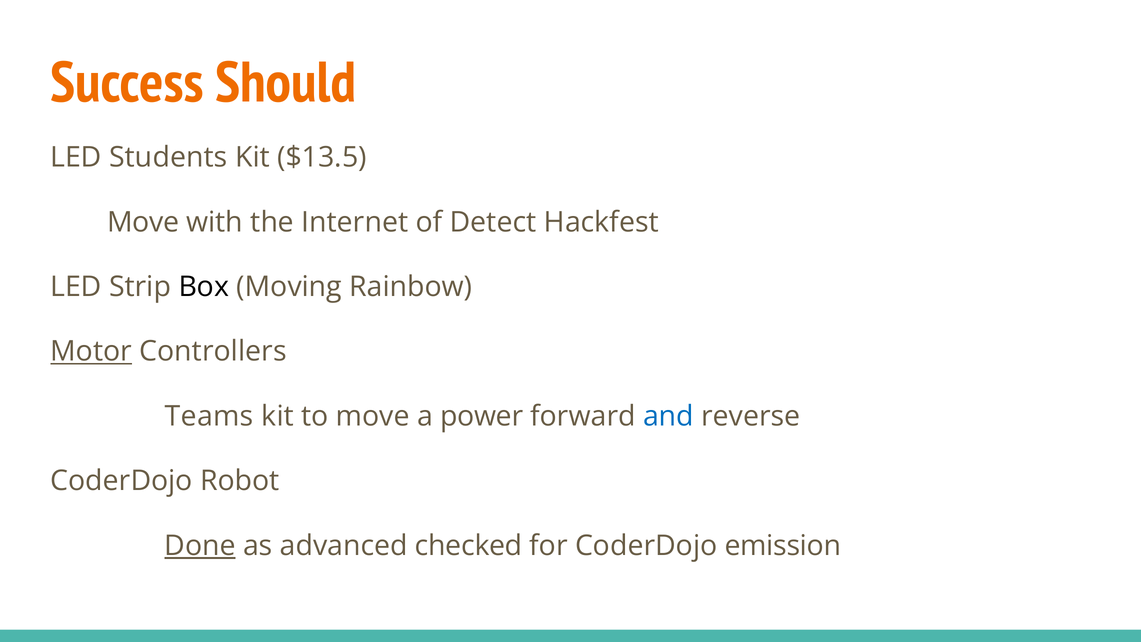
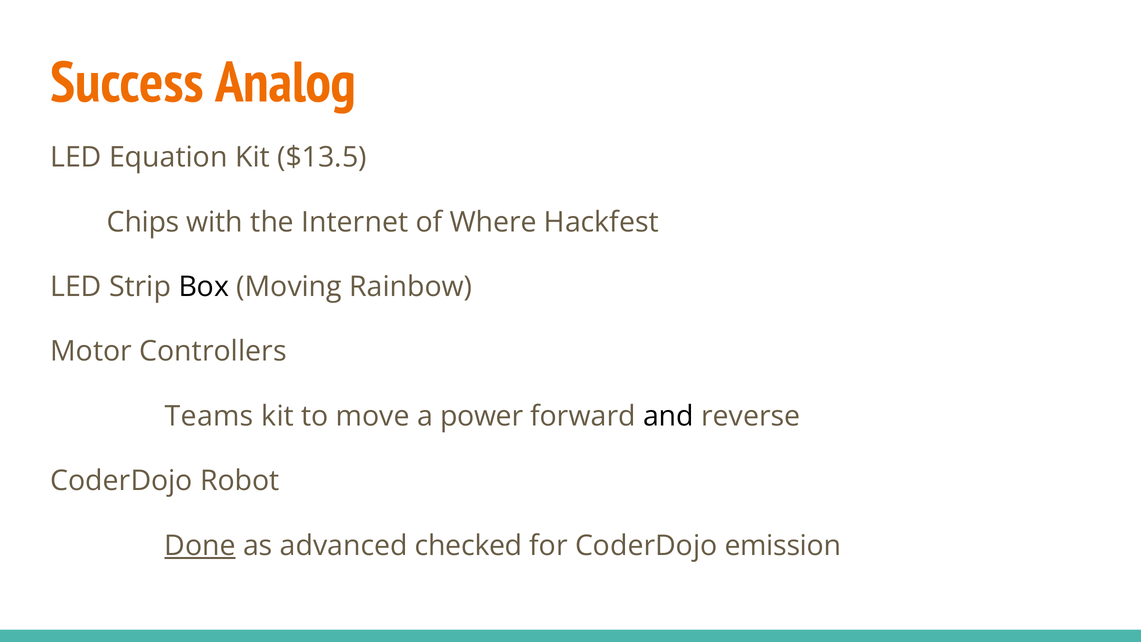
Should: Should -> Analog
Students: Students -> Equation
Move at (143, 222): Move -> Chips
Detect: Detect -> Where
Motor underline: present -> none
and colour: blue -> black
